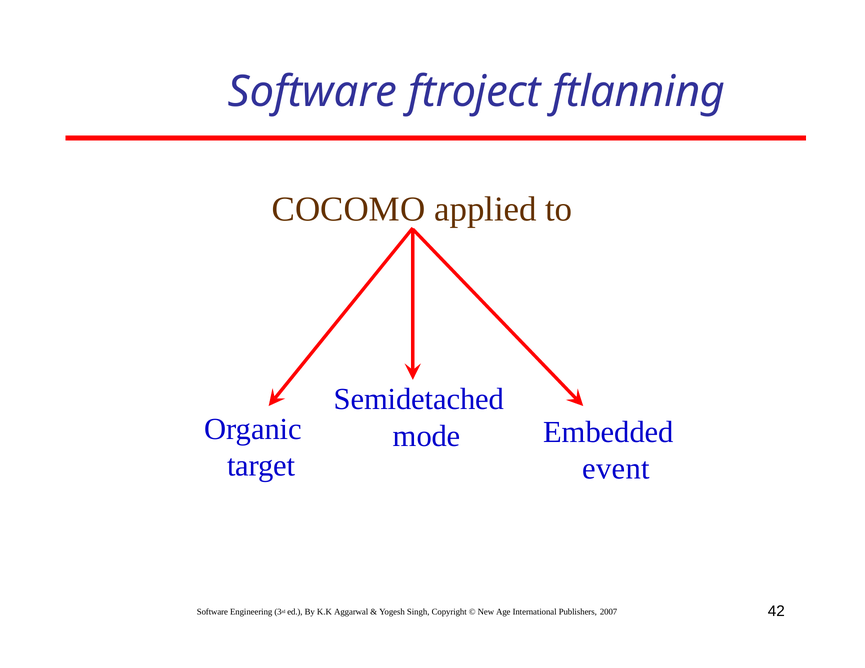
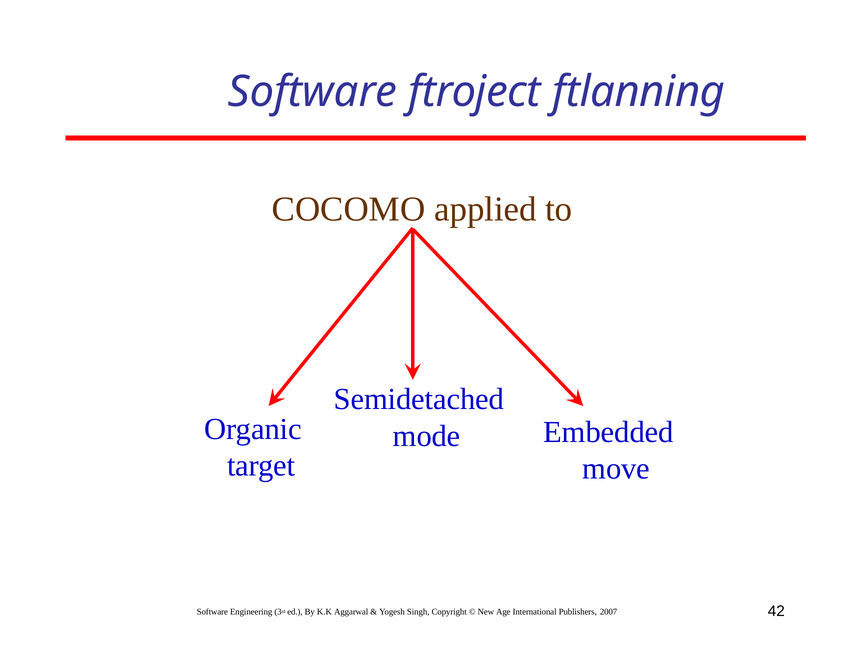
event: event -> move
